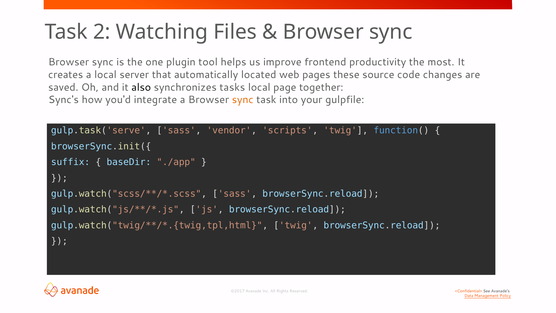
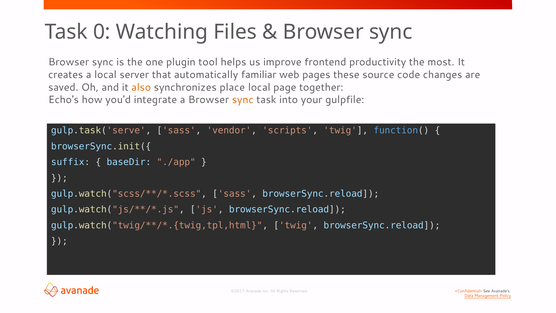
2: 2 -> 0
located: located -> familiar
also colour: black -> orange
tasks: tasks -> place
Sync's: Sync's -> Echo's
